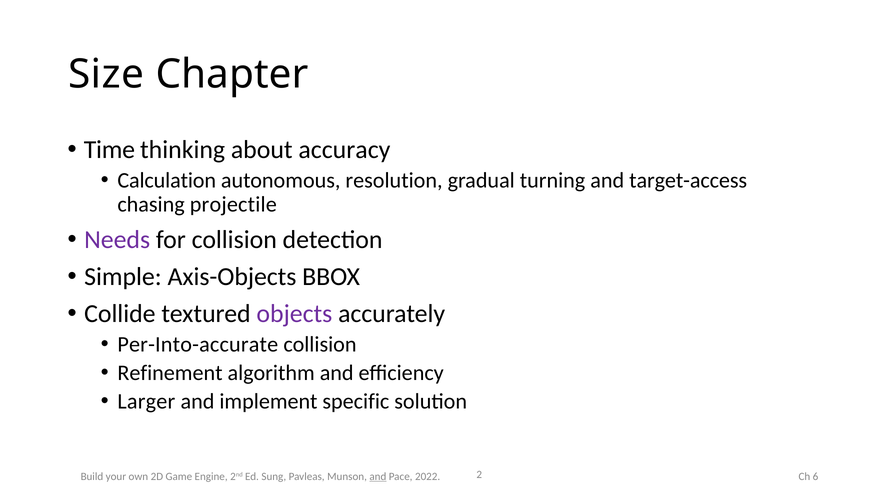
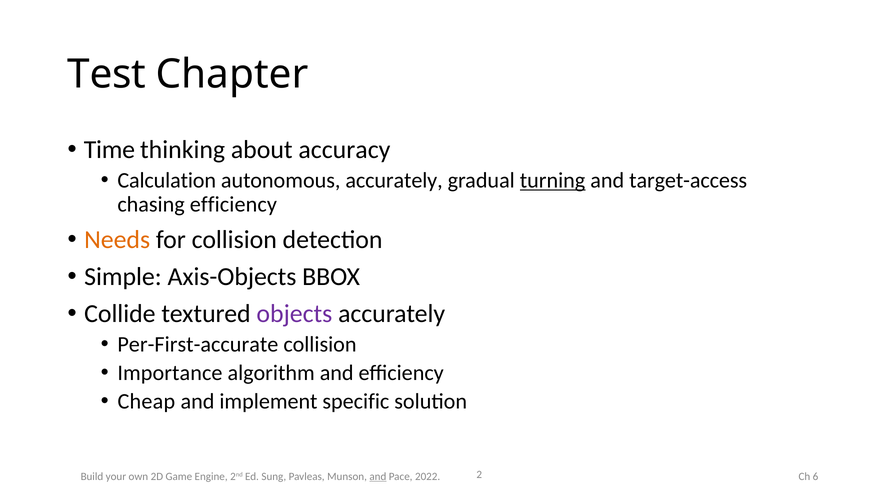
Size: Size -> Test
autonomous resolution: resolution -> accurately
turning underline: none -> present
chasing projectile: projectile -> efficiency
Needs colour: purple -> orange
Per-Into-accurate: Per-Into-accurate -> Per-First-accurate
Refinement: Refinement -> Importance
Larger: Larger -> Cheap
